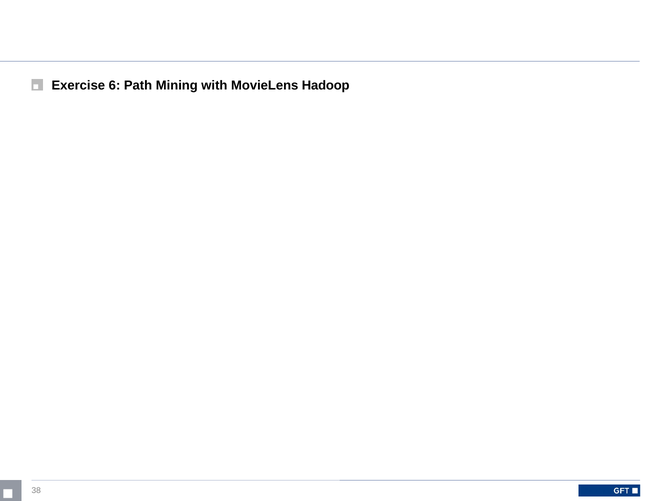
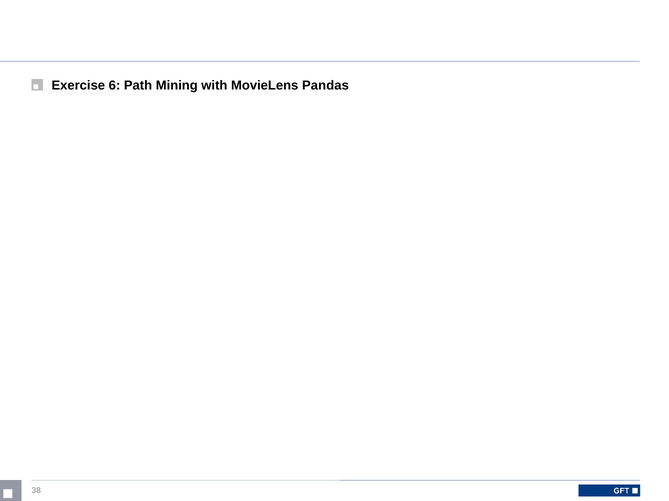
Hadoop: Hadoop -> Pandas
